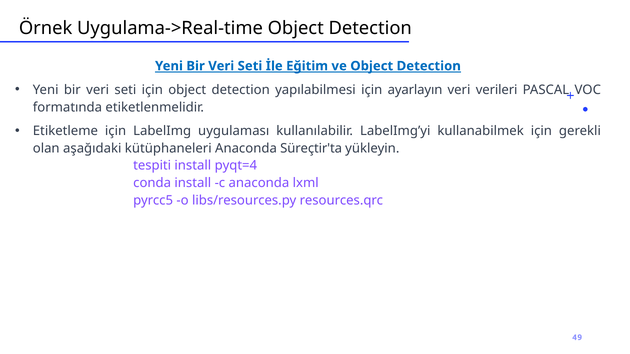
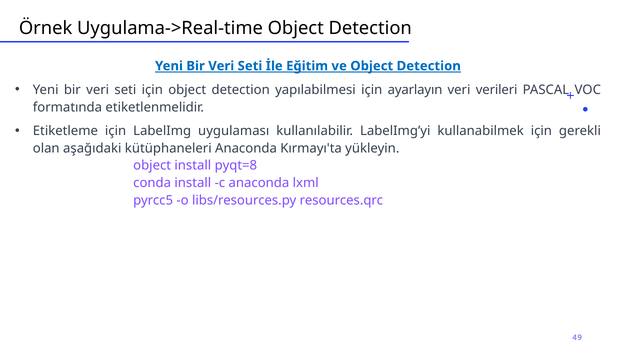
Süreçtir'ta: Süreçtir'ta -> Kırmayı'ta
tespiti at (152, 166): tespiti -> object
pyqt=4: pyqt=4 -> pyqt=8
